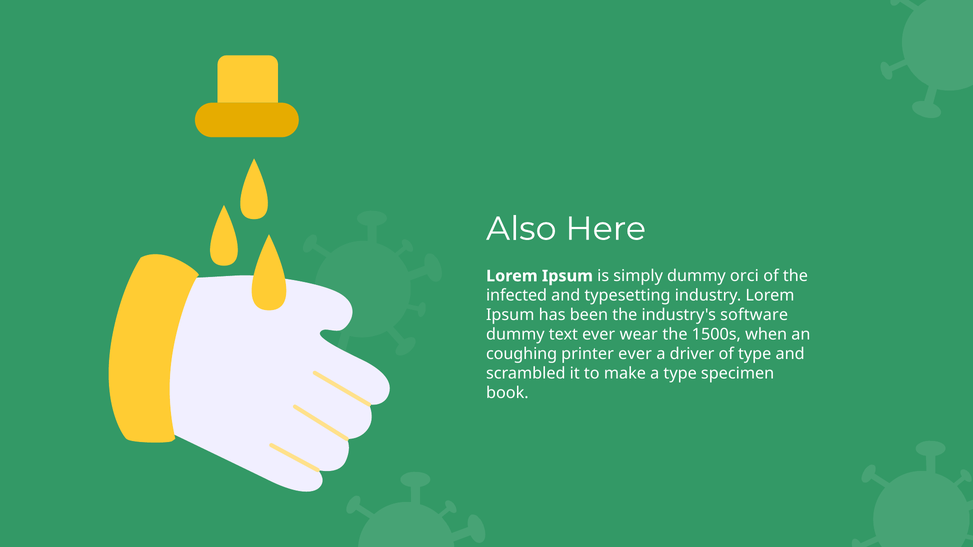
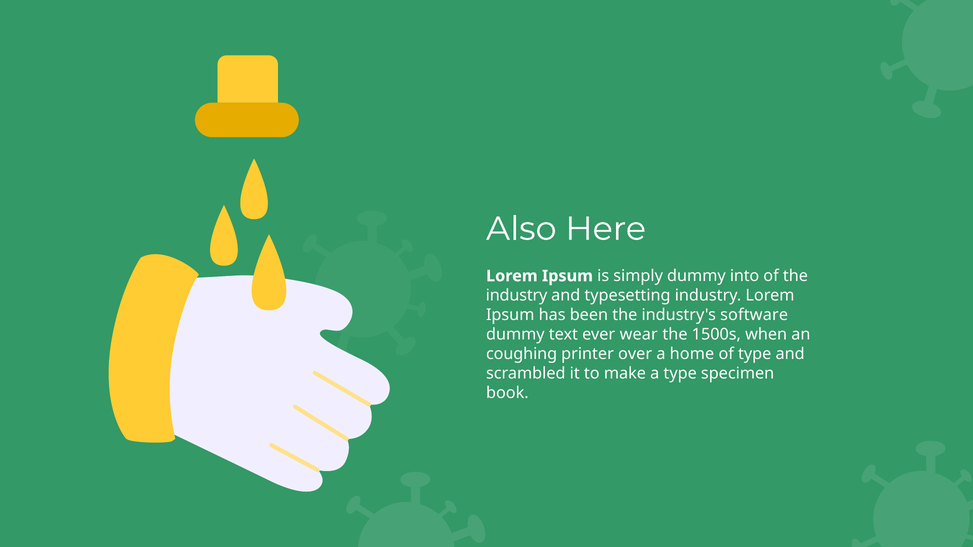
orci: orci -> into
infected at (517, 296): infected -> industry
printer ever: ever -> over
driver: driver -> home
